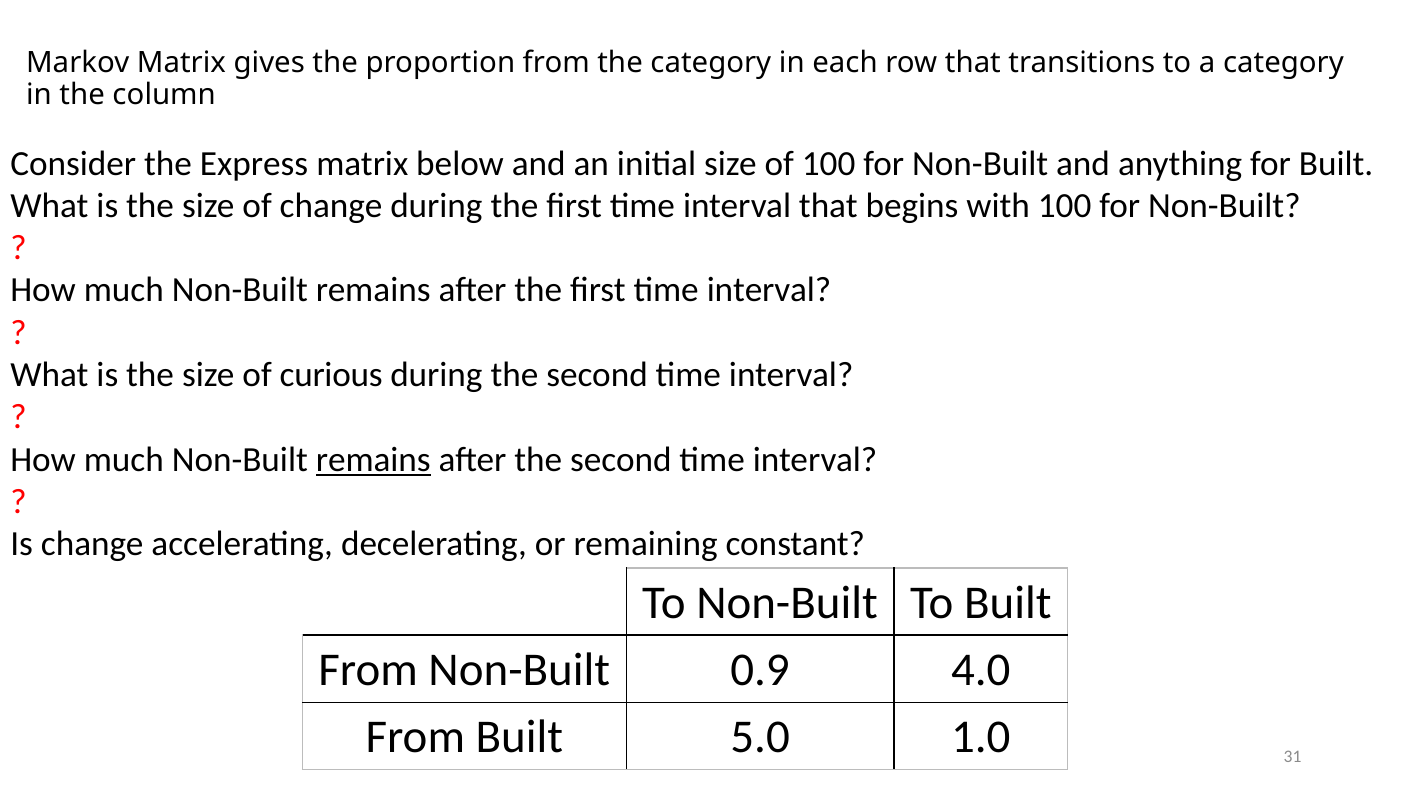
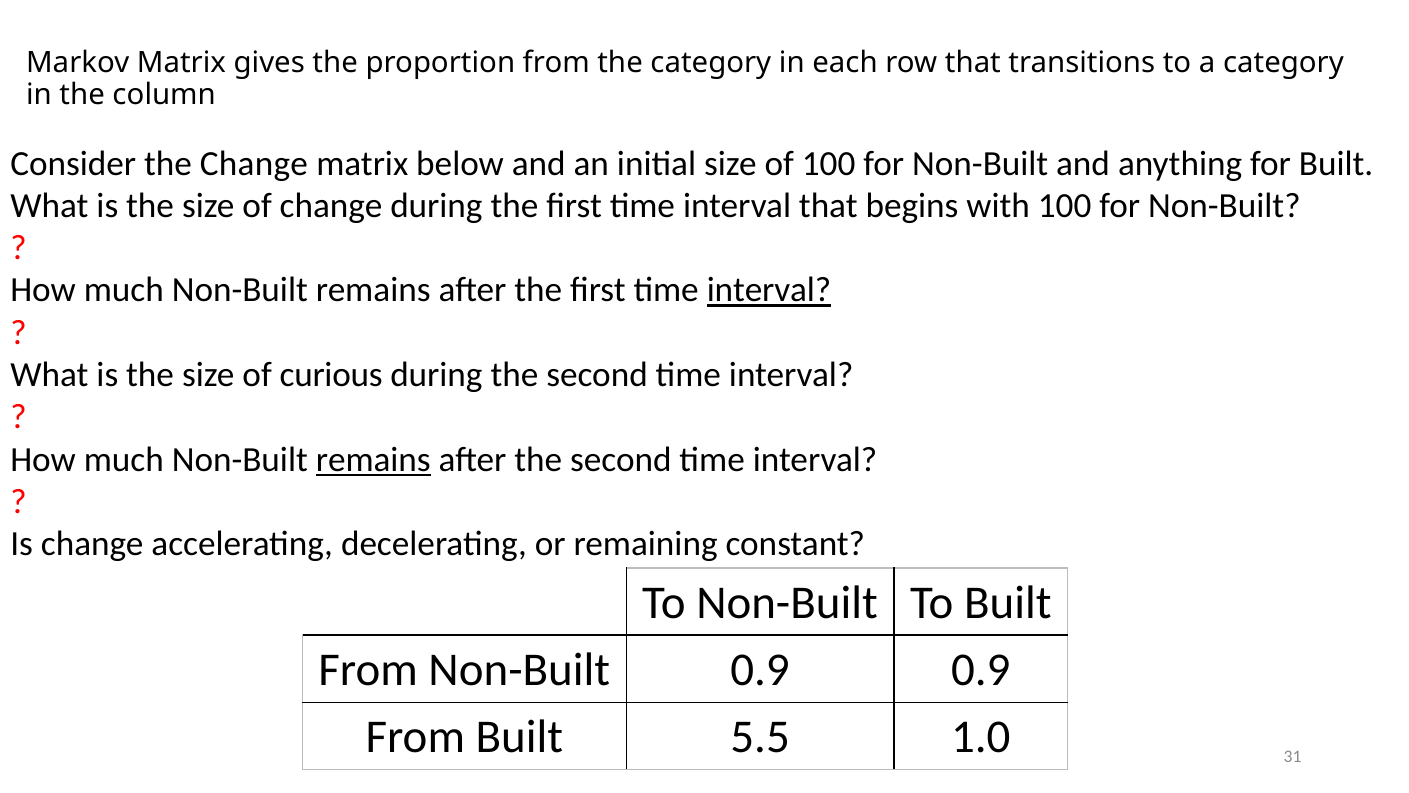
the Express: Express -> Change
interval at (769, 290) underline: none -> present
0.9 4.0: 4.0 -> 0.9
5.0: 5.0 -> 5.5
